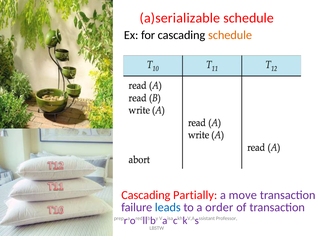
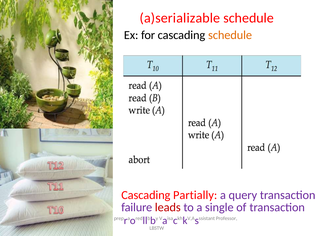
move: move -> query
leads colour: blue -> red
order: order -> single
